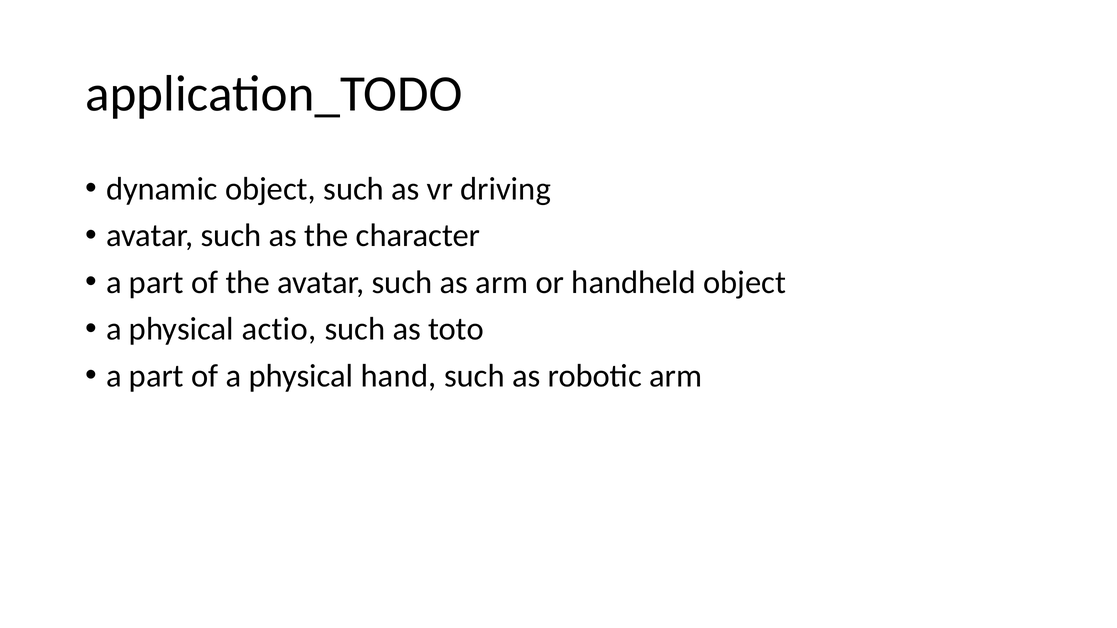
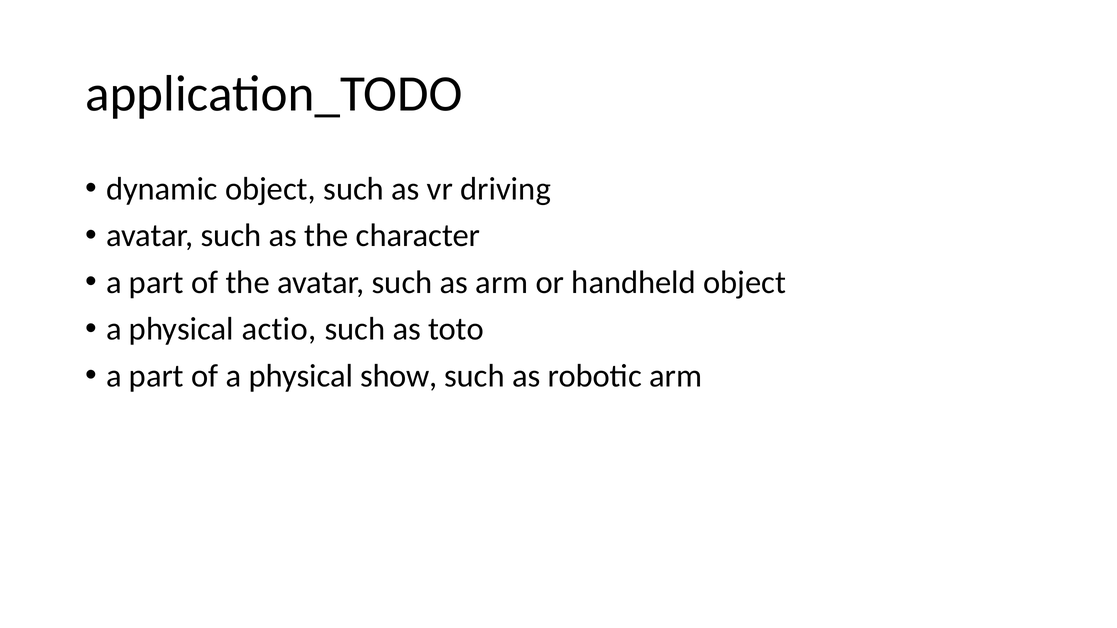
hand: hand -> show
